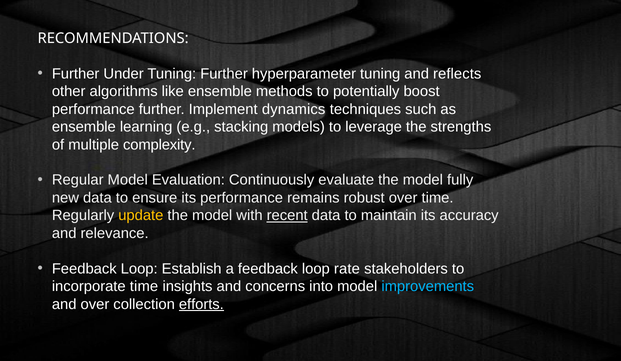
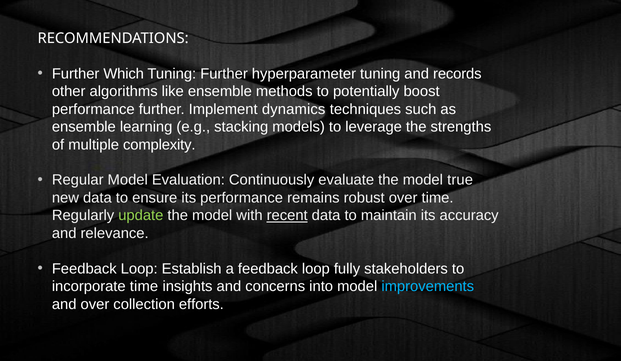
Under: Under -> Which
reflects: reflects -> records
fully: fully -> true
update colour: yellow -> light green
rate: rate -> fully
efforts underline: present -> none
